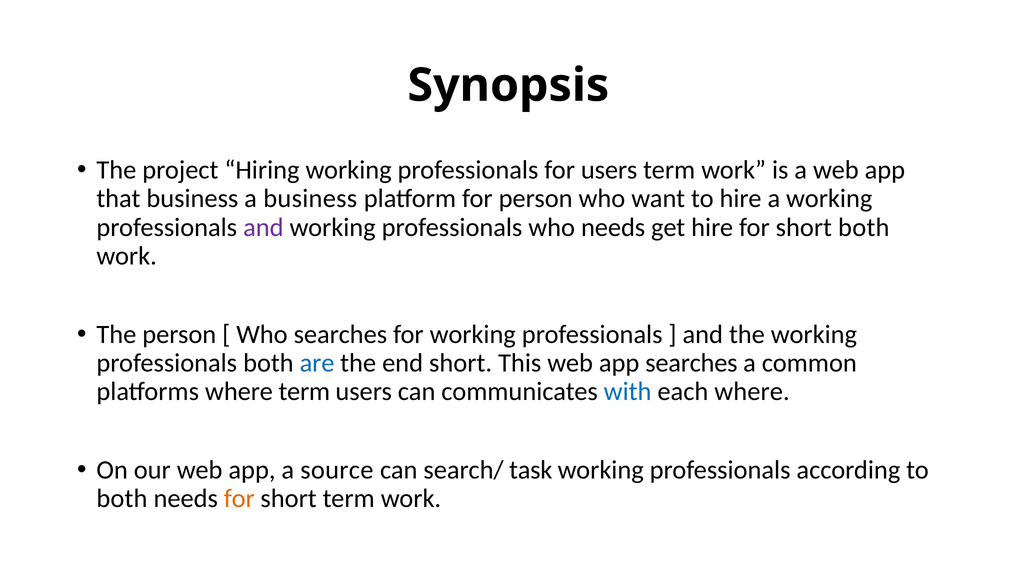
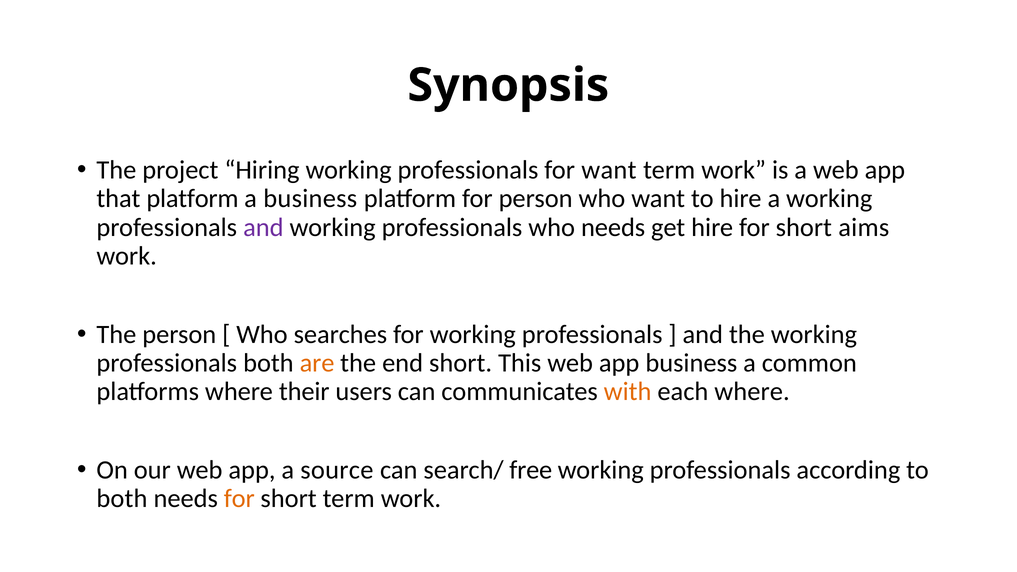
for users: users -> want
that business: business -> platform
short both: both -> aims
are colour: blue -> orange
app searches: searches -> business
where term: term -> their
with colour: blue -> orange
task: task -> free
